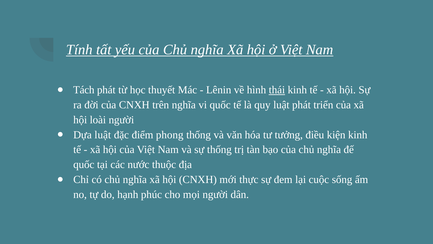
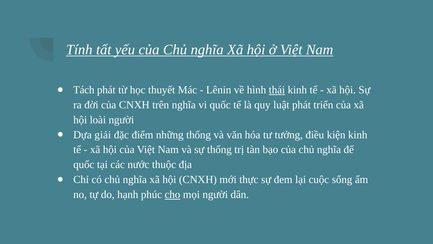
Dựa luật: luật -> giải
phong: phong -> những
cho underline: none -> present
